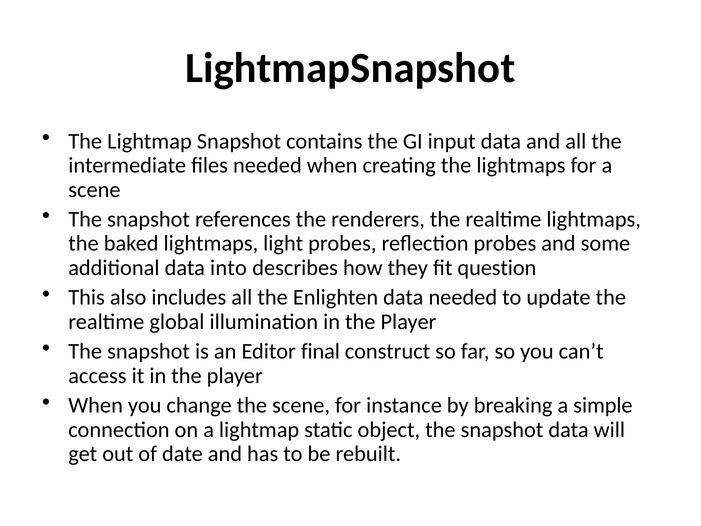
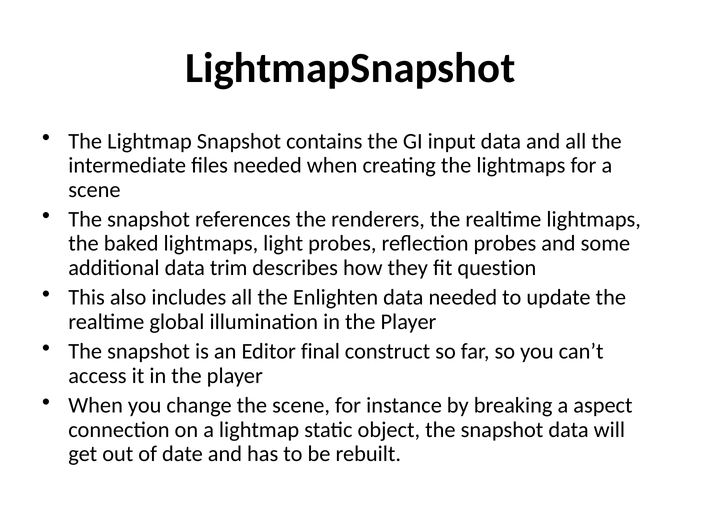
into: into -> trim
simple: simple -> aspect
